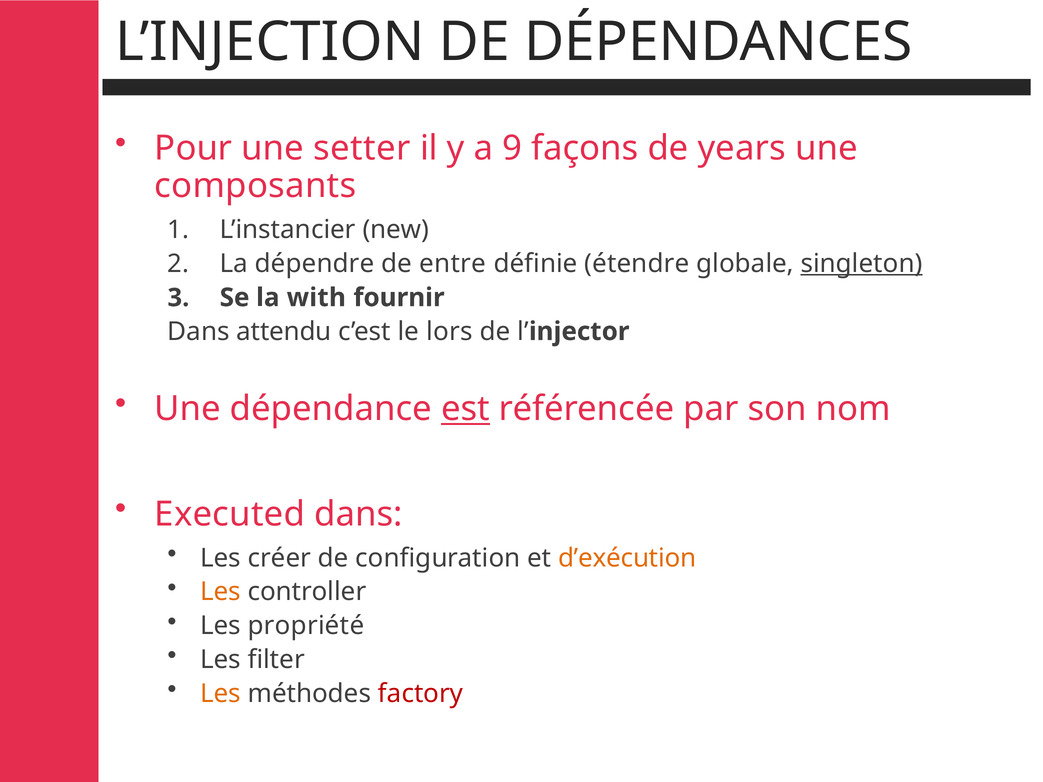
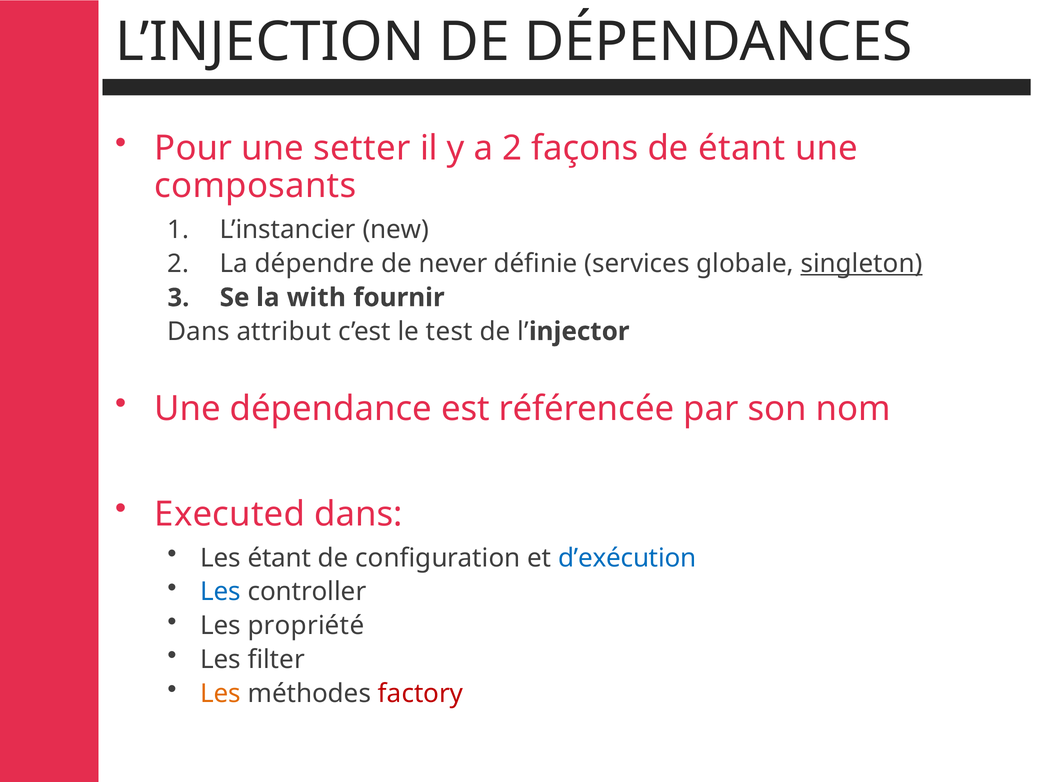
a 9: 9 -> 2
de years: years -> étant
entre: entre -> never
étendre: étendre -> services
attendu: attendu -> attribut
lors: lors -> test
est underline: present -> none
Les créer: créer -> étant
d’exécution colour: orange -> blue
Les at (221, 592) colour: orange -> blue
